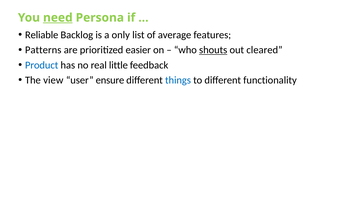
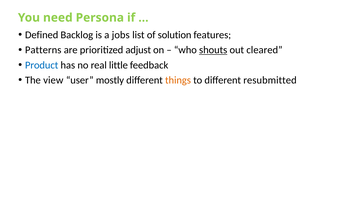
need underline: present -> none
Reliable: Reliable -> Defined
only: only -> jobs
average: average -> solution
easier: easier -> adjust
ensure: ensure -> mostly
things colour: blue -> orange
functionality: functionality -> resubmitted
